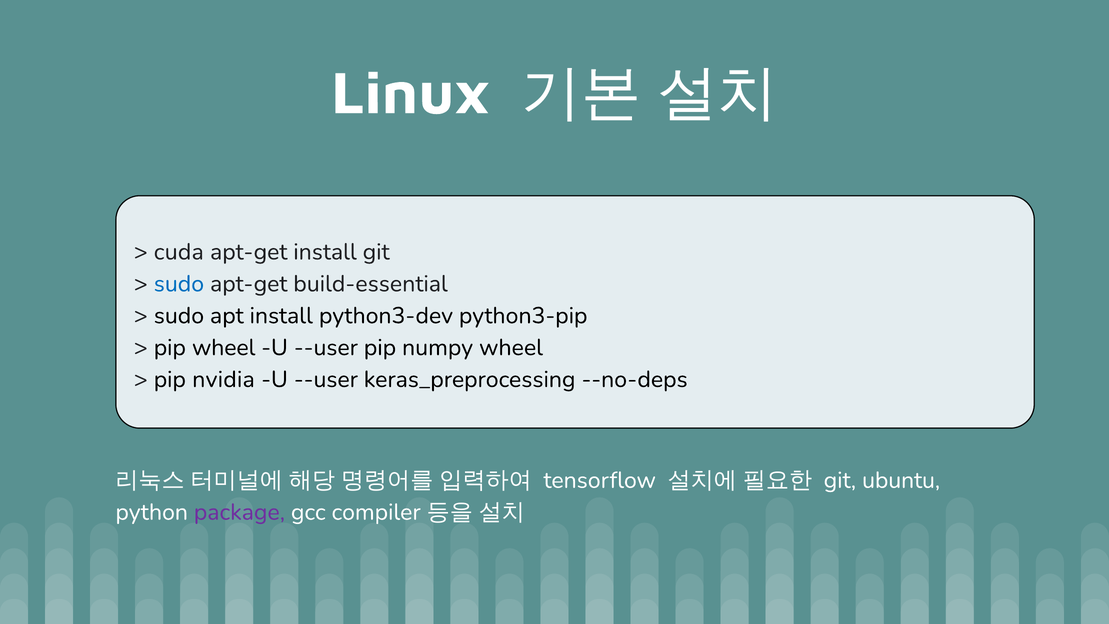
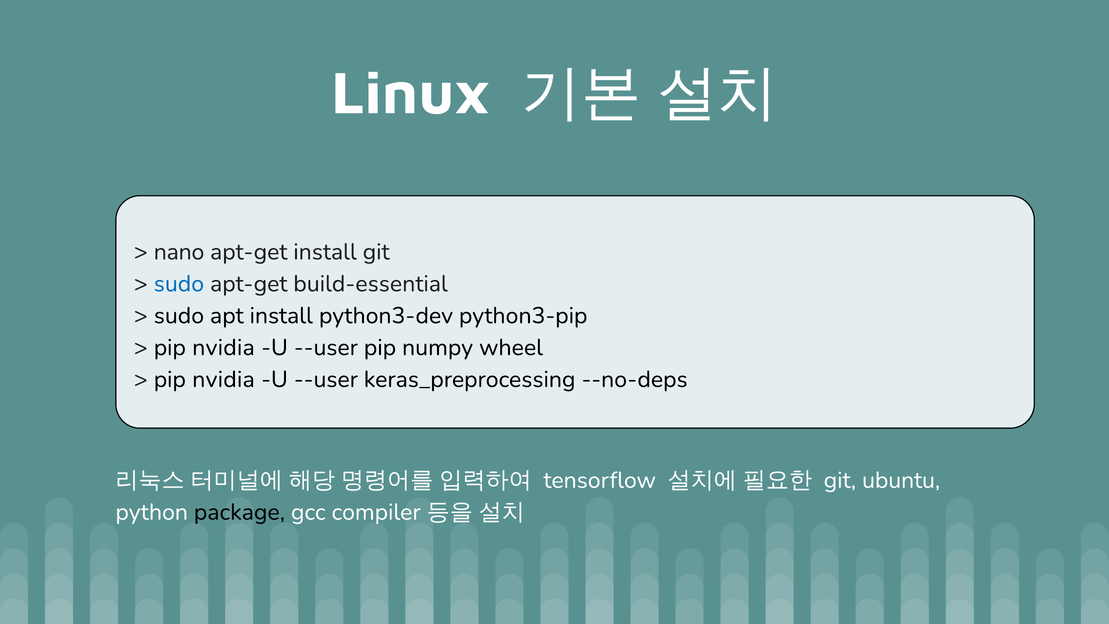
cuda: cuda -> nano
wheel at (224, 347): wheel -> nvidia
package colour: purple -> black
